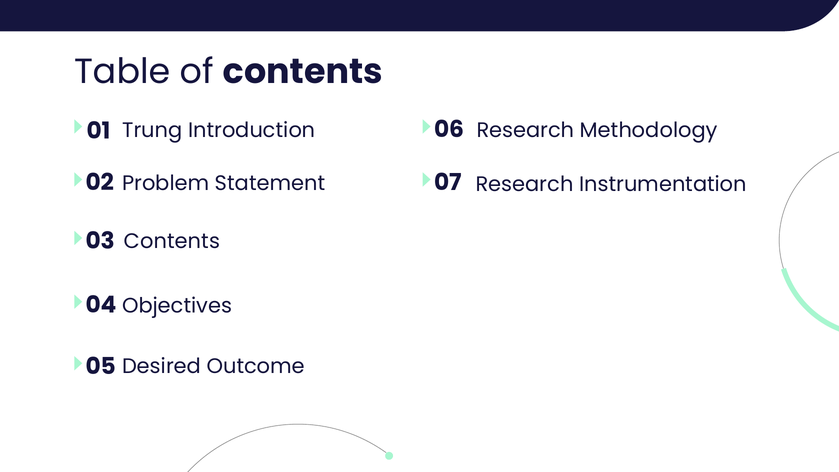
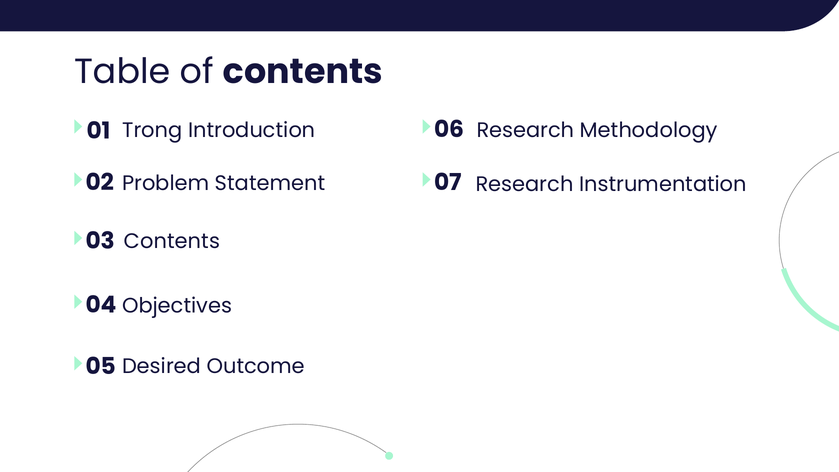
Trung: Trung -> Trong
